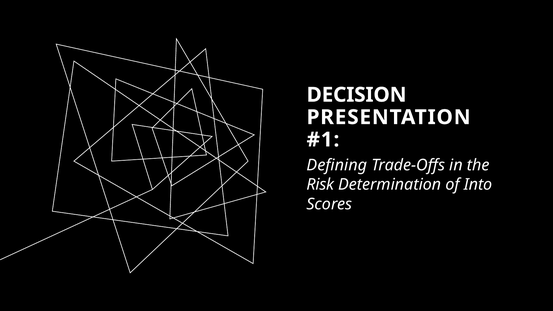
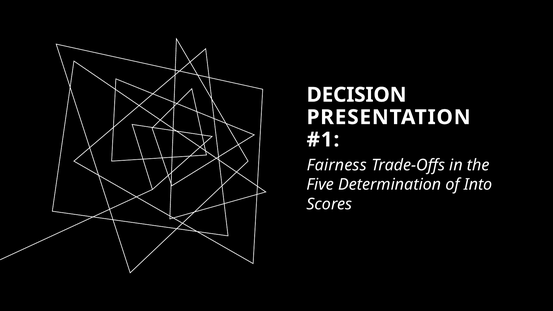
Defining: Defining -> Fairness
Risk: Risk -> Five
